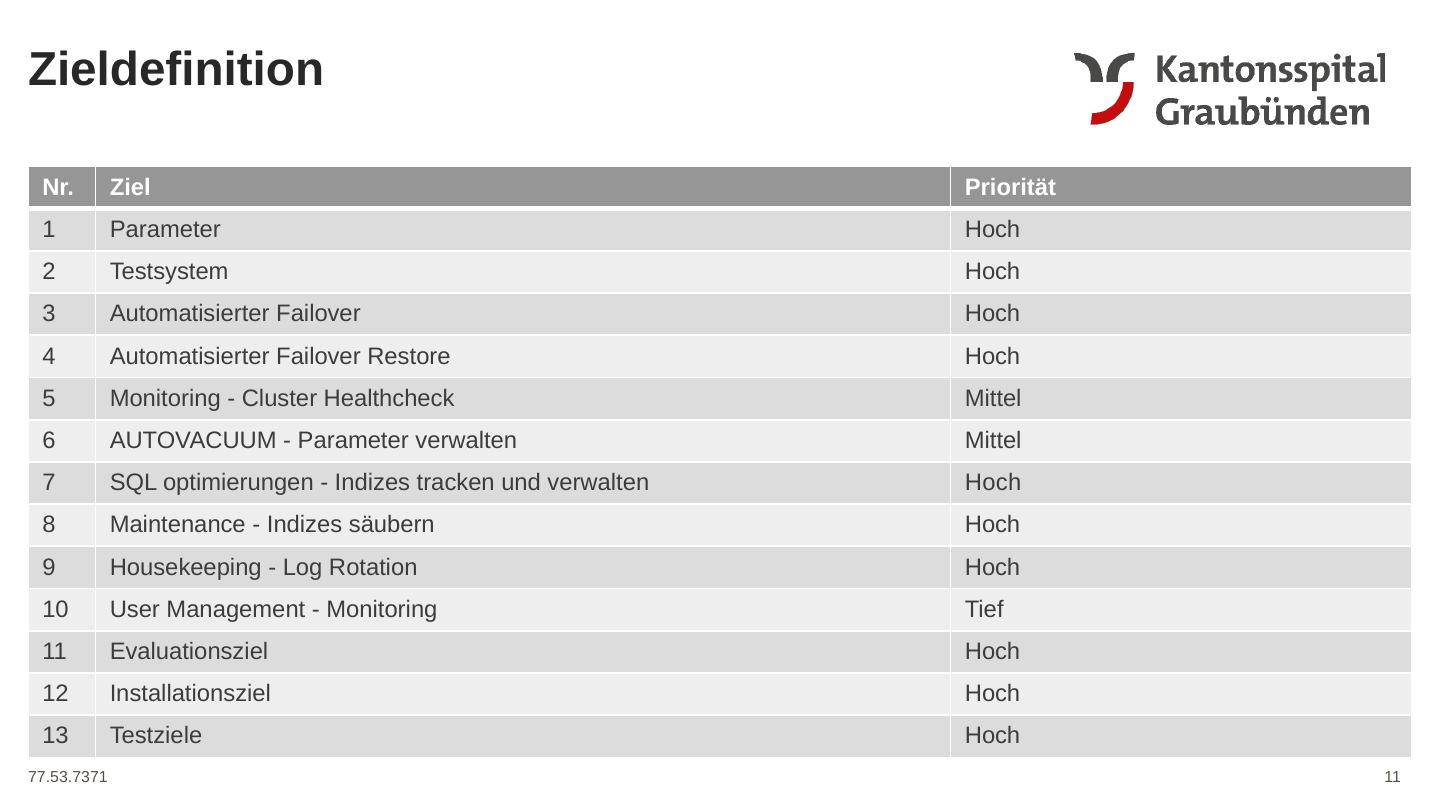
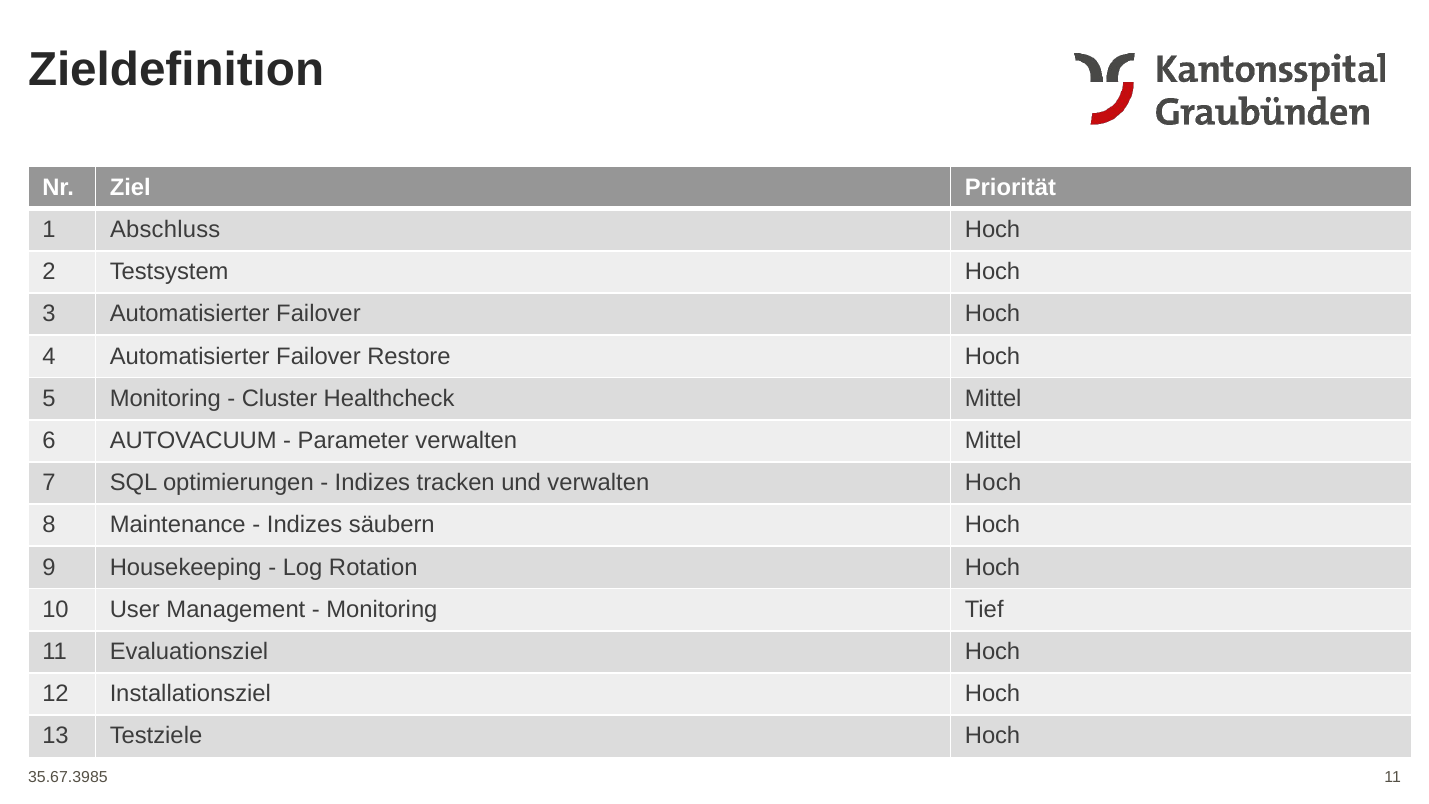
1 Parameter: Parameter -> Abschluss
77.53.7371: 77.53.7371 -> 35.67.3985
